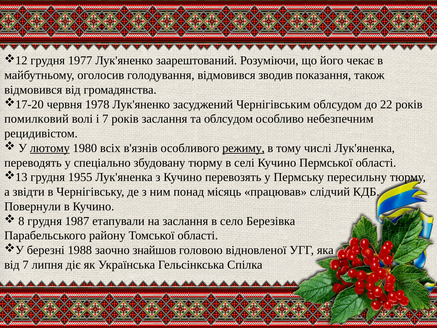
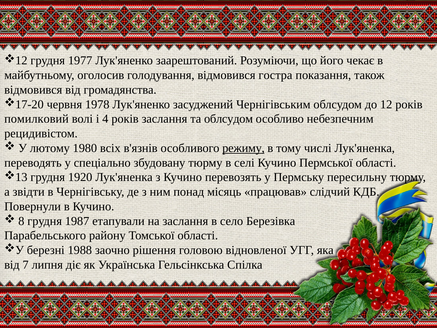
зводив: зводив -> гостра
22: 22 -> 12
і 7: 7 -> 4
лютому underline: present -> none
1955: 1955 -> 1920
знайшов: знайшов -> рішення
